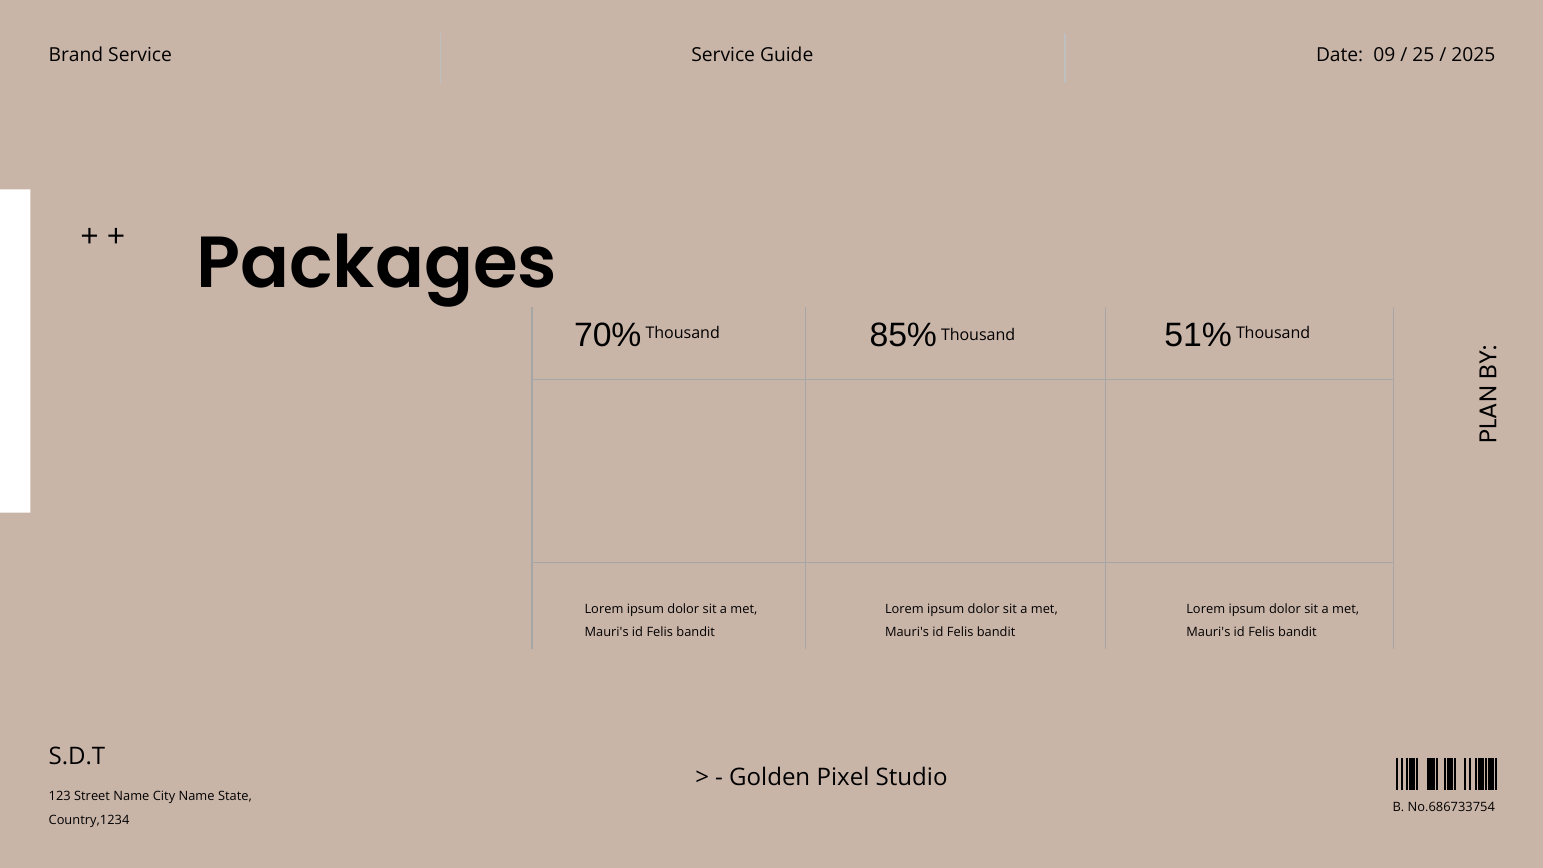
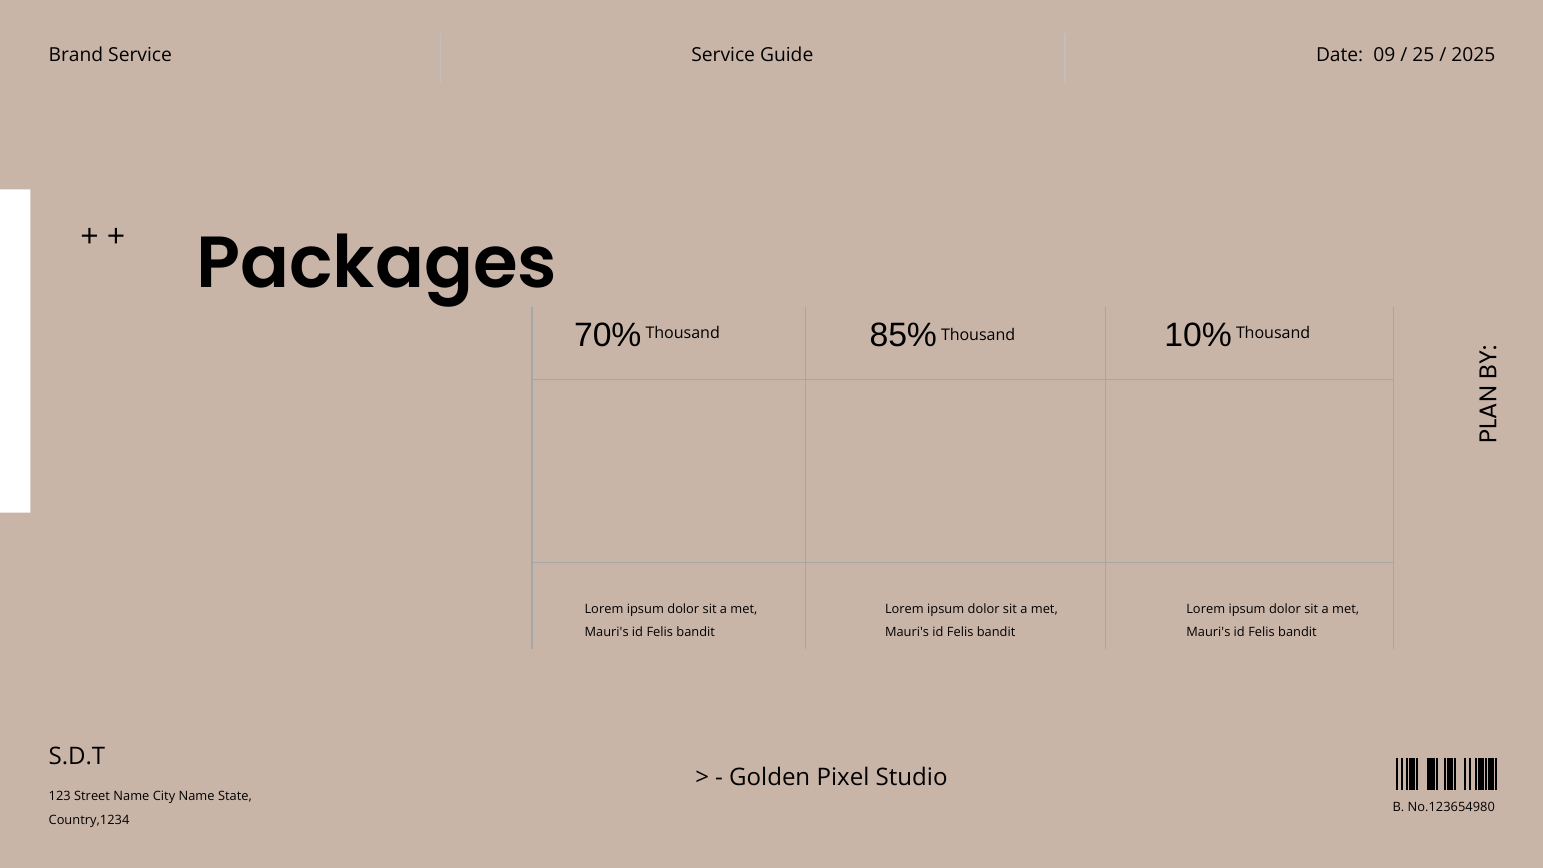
51%: 51% -> 10%
No.686733754: No.686733754 -> No.123654980
